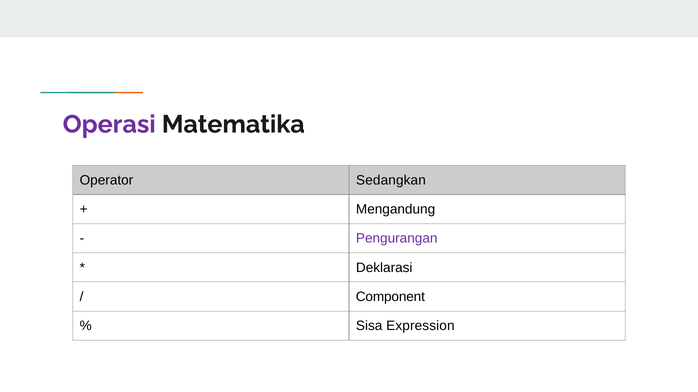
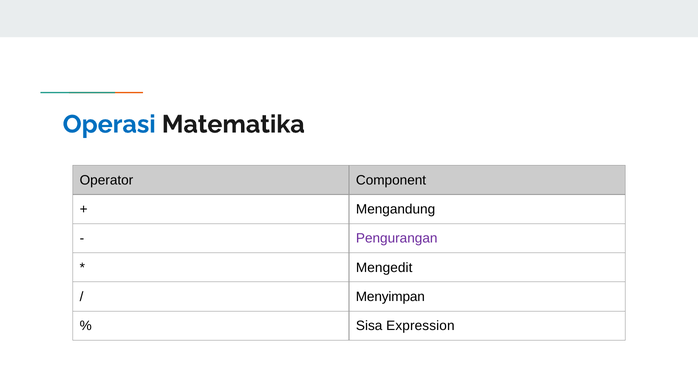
Operasi colour: purple -> blue
Sedangkan: Sedangkan -> Component
Deklarasi: Deklarasi -> Mengedit
Component: Component -> Menyimpan
